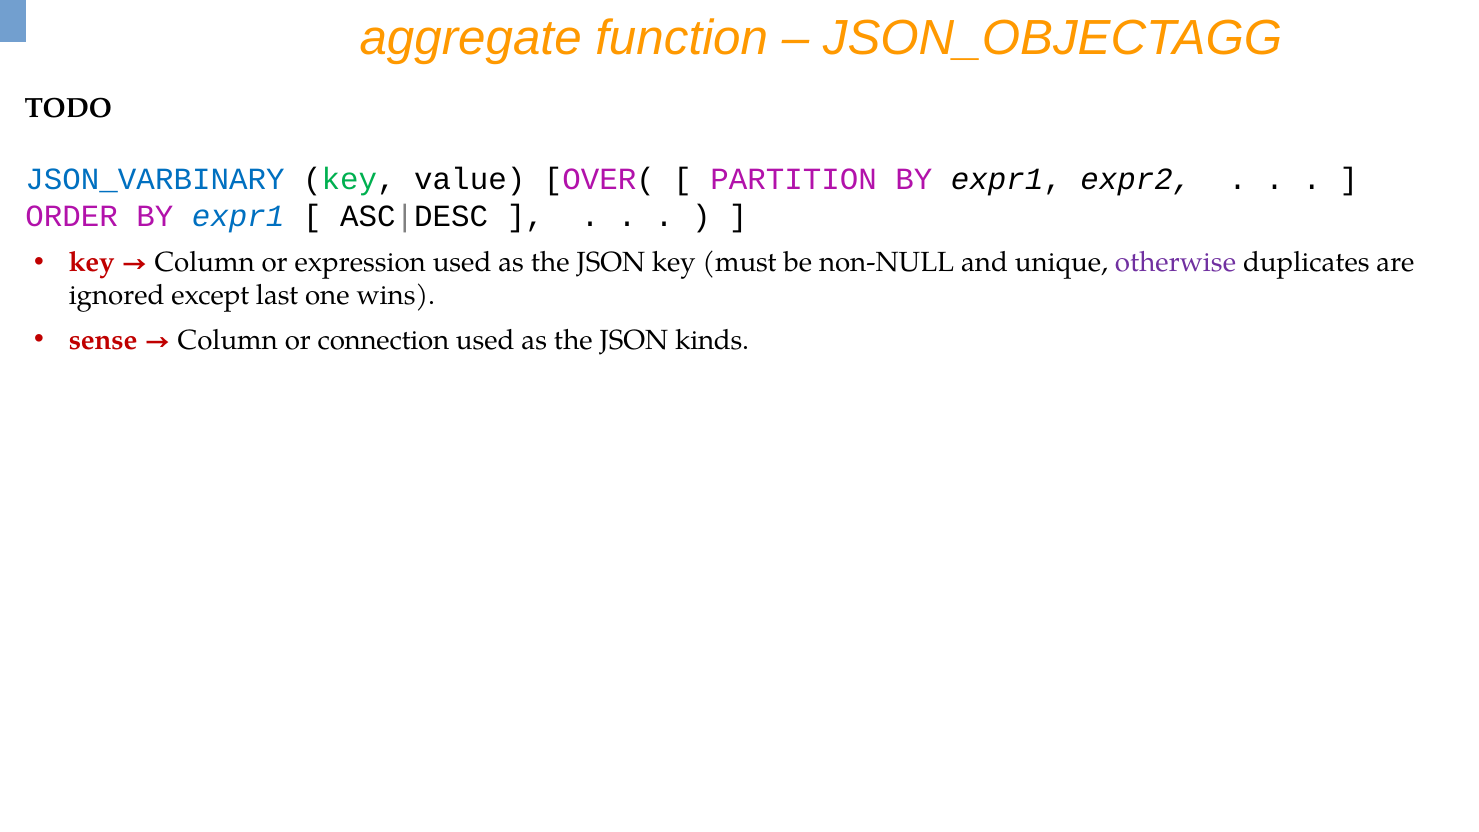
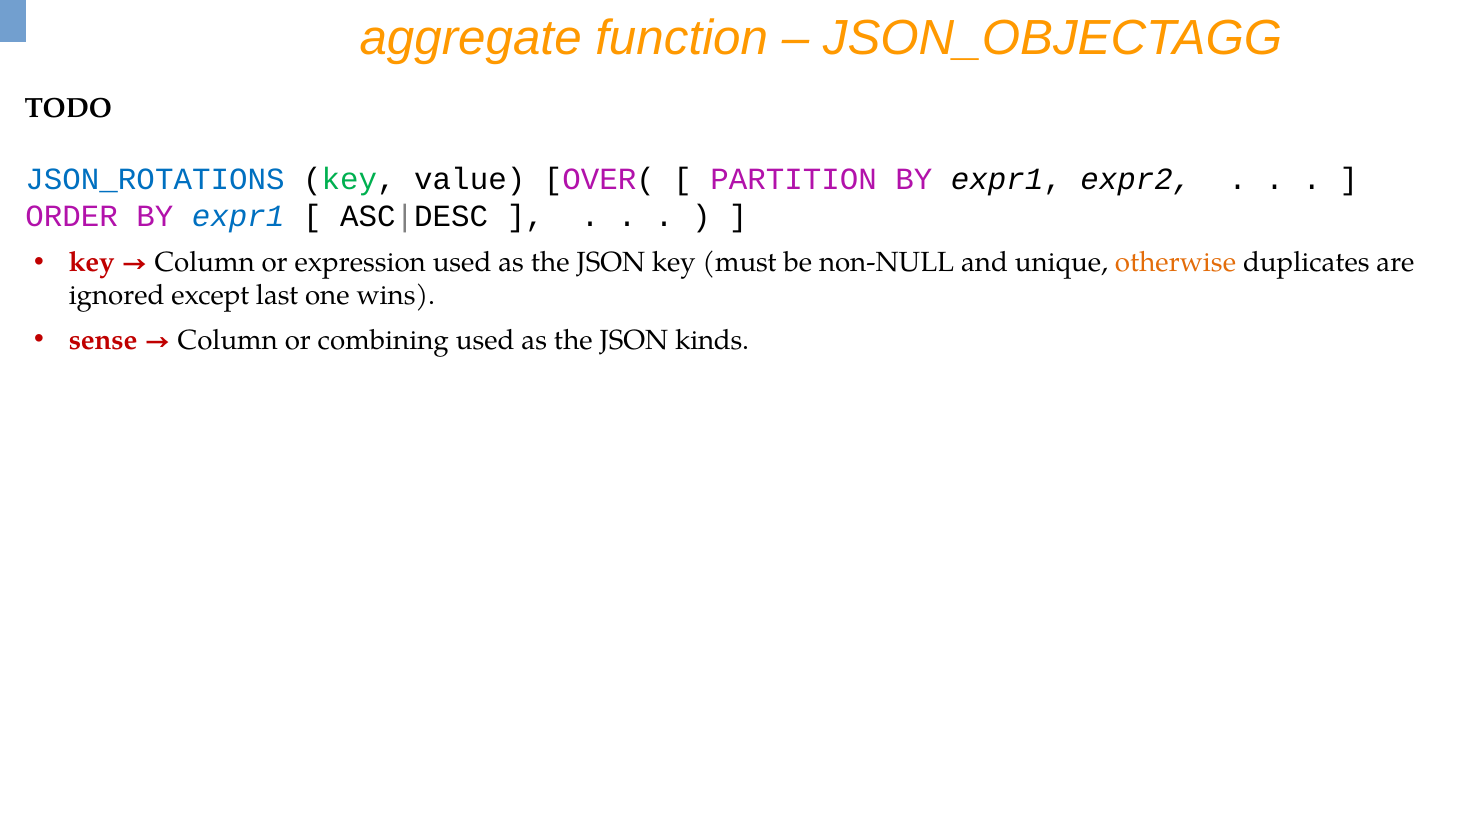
JSON_VARBINARY: JSON_VARBINARY -> JSON_ROTATIONS
otherwise colour: purple -> orange
connection: connection -> combining
